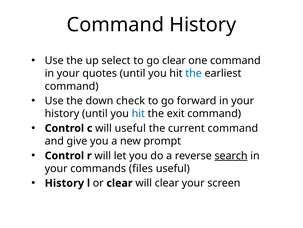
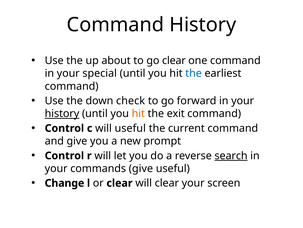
select: select -> about
quotes: quotes -> special
history at (62, 113) underline: none -> present
hit at (138, 113) colour: blue -> orange
commands files: files -> give
History at (64, 183): History -> Change
